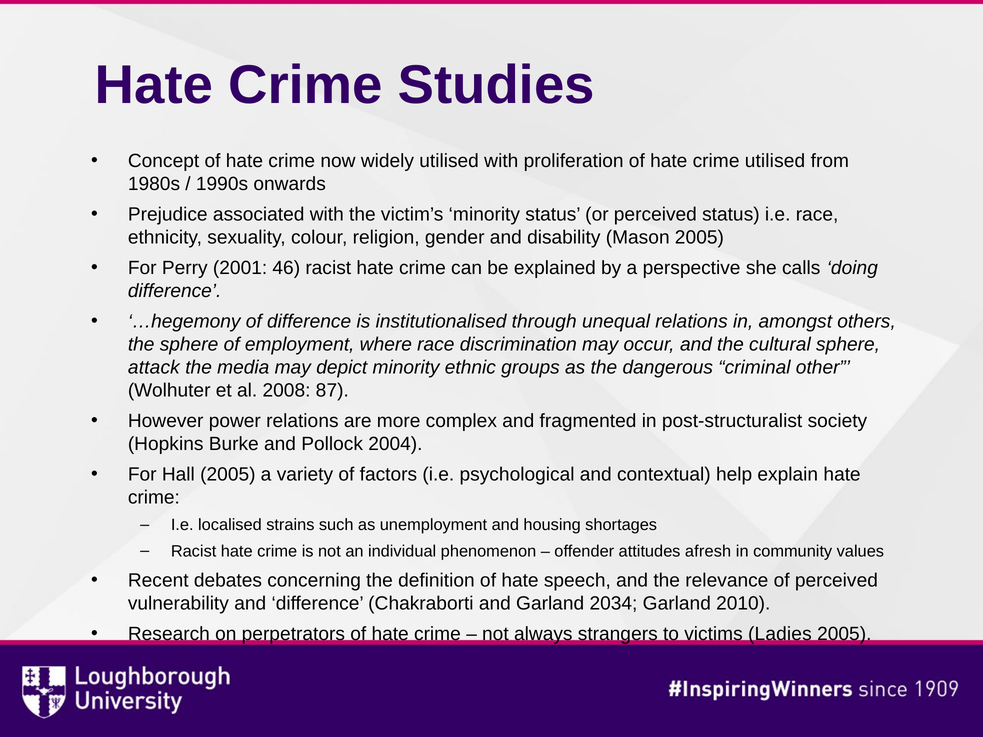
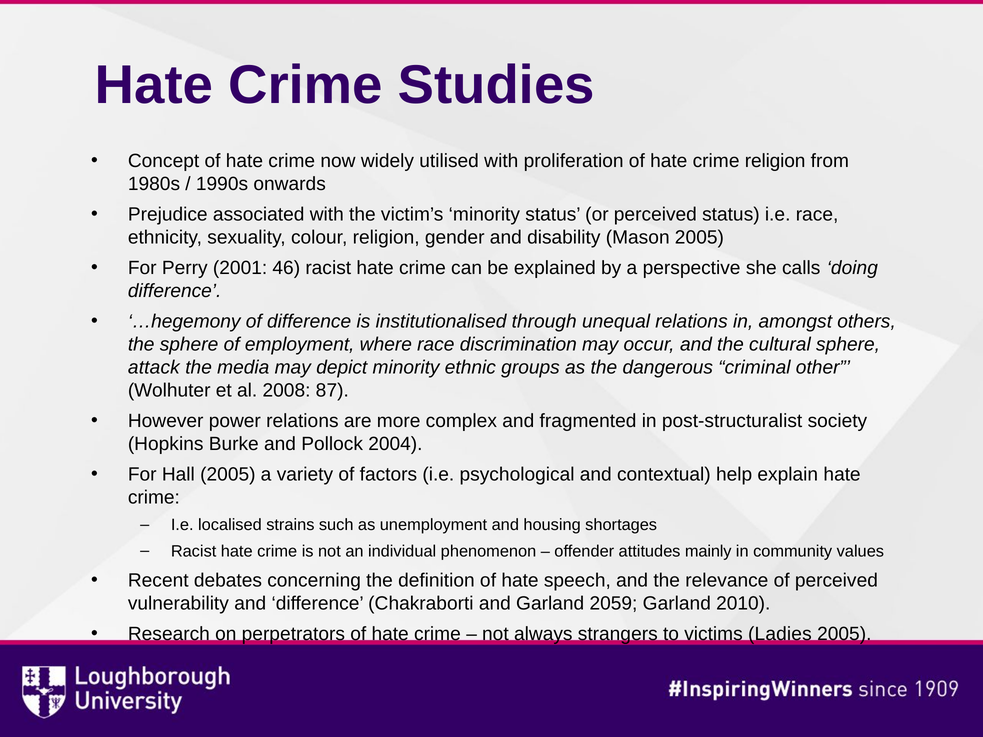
crime utilised: utilised -> religion
afresh: afresh -> mainly
2034: 2034 -> 2059
